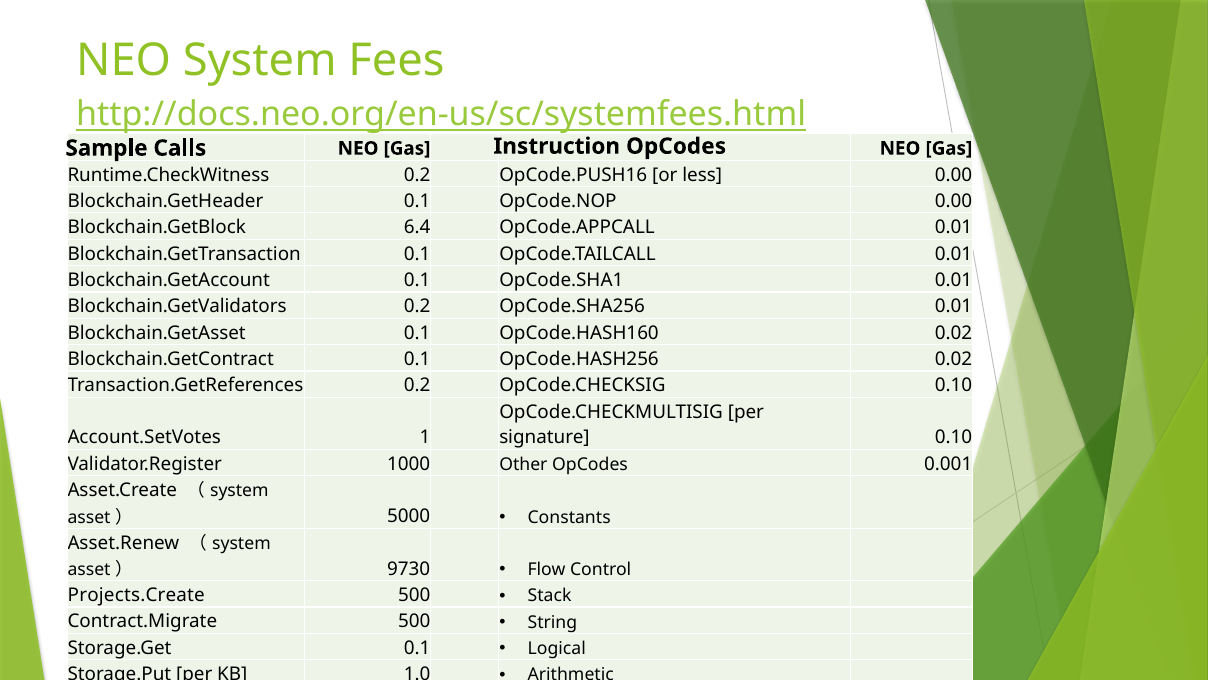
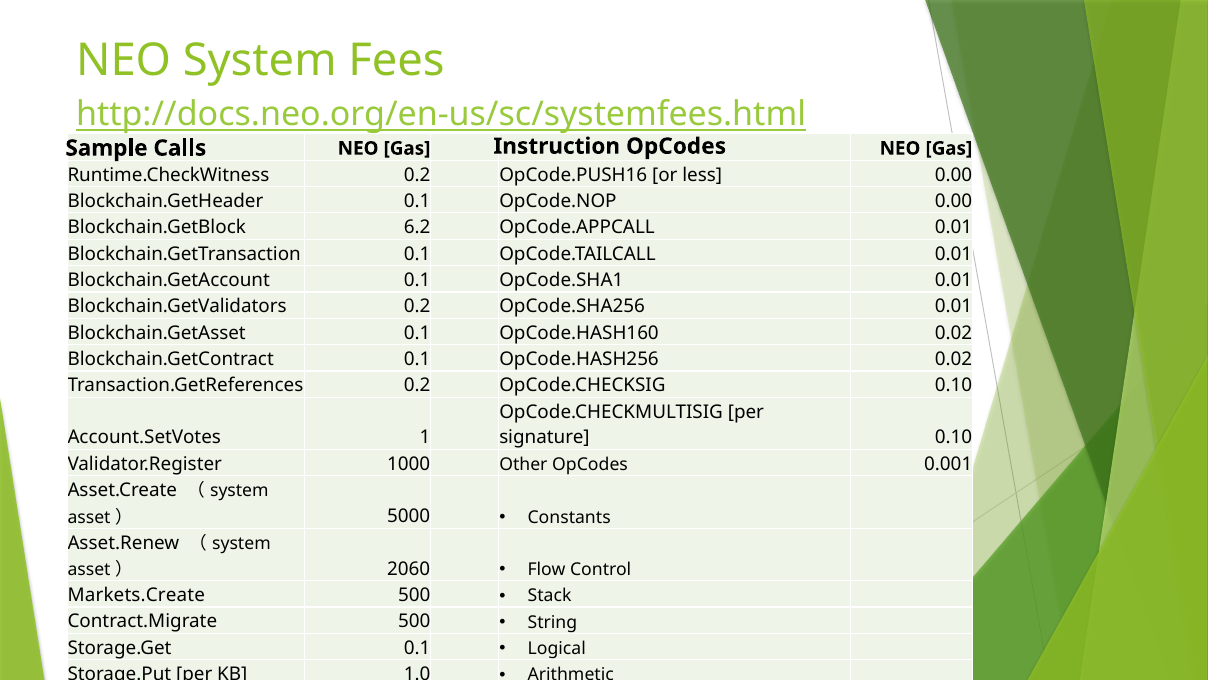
6.4: 6.4 -> 6.2
9730: 9730 -> 2060
Projects.Create: Projects.Create -> Markets.Create
